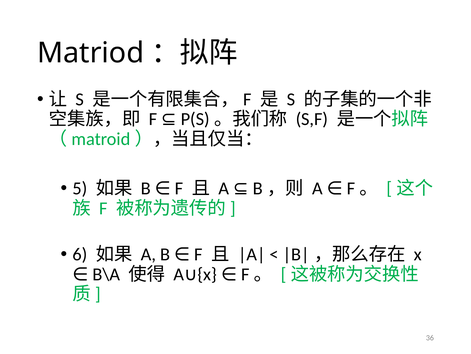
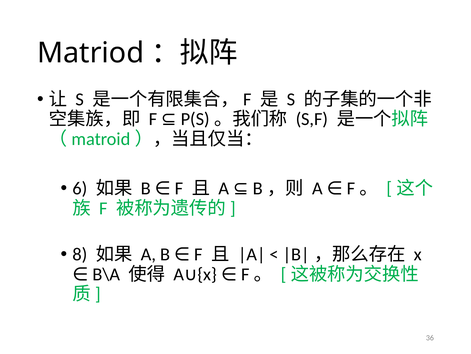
5: 5 -> 6
6: 6 -> 8
